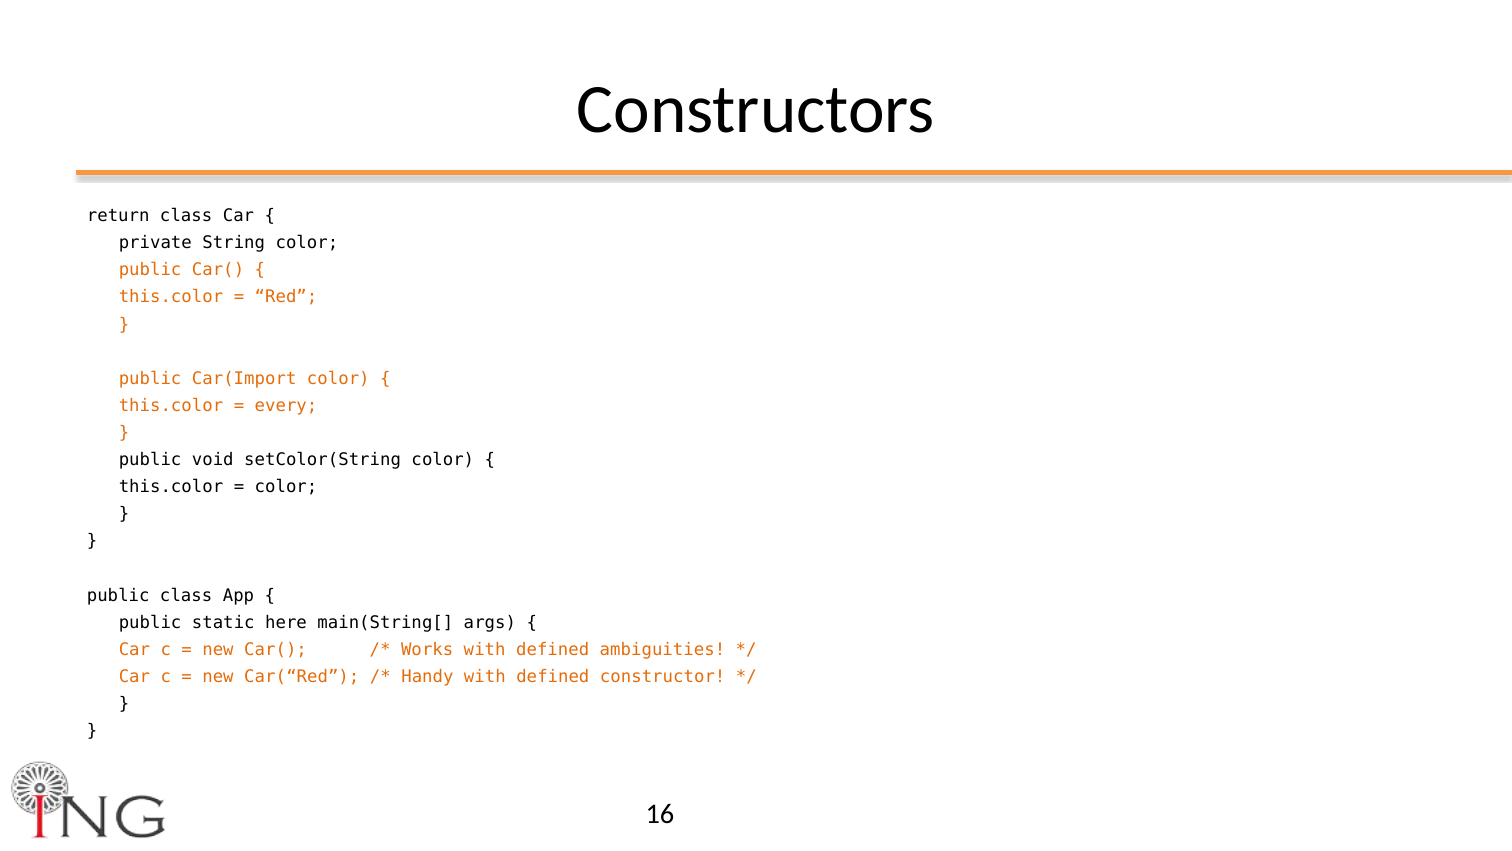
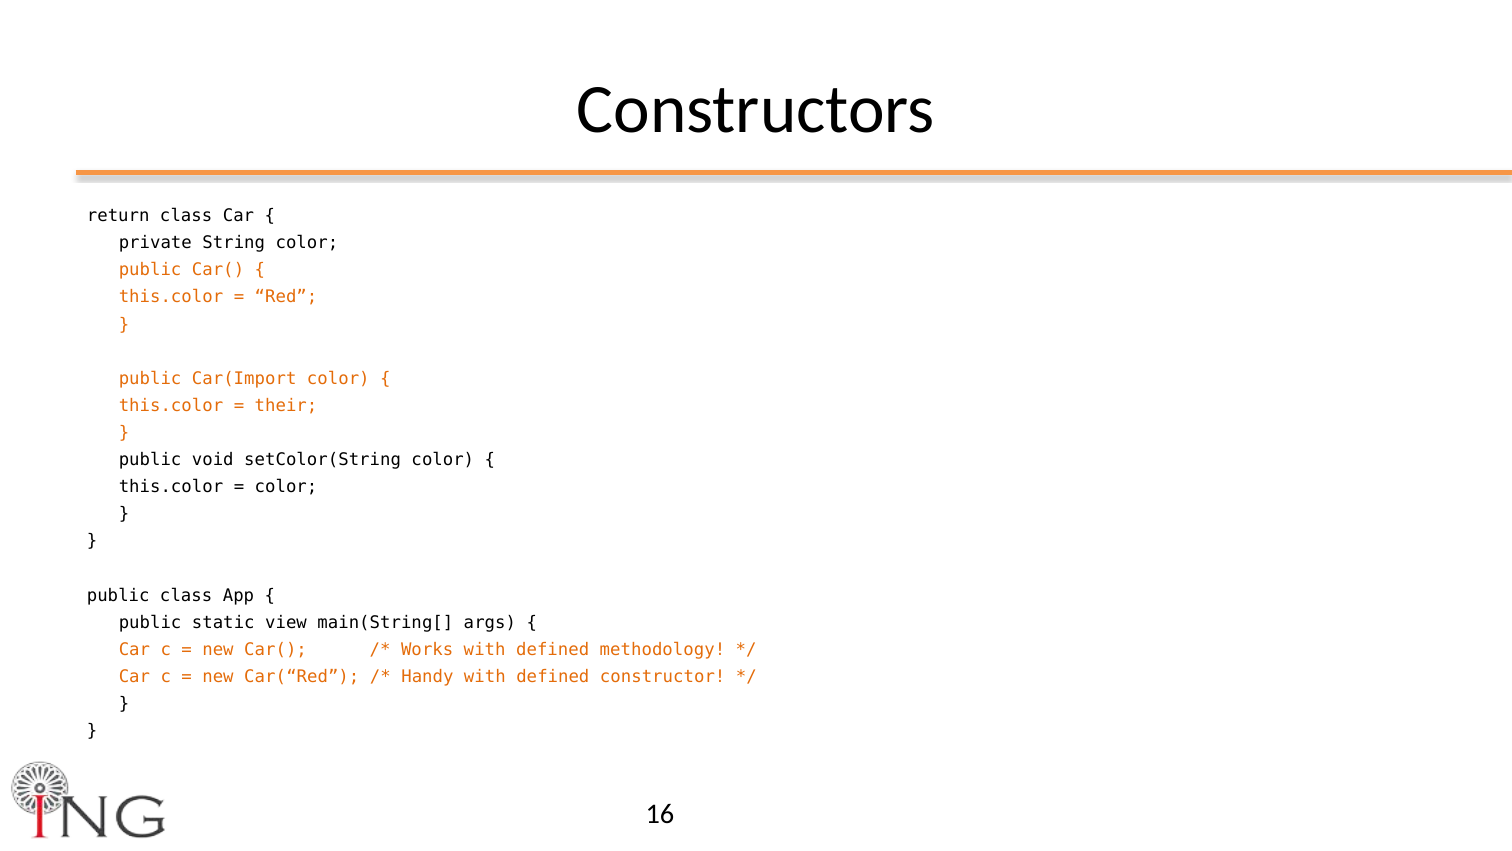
every: every -> their
here: here -> view
ambiguities: ambiguities -> methodology
